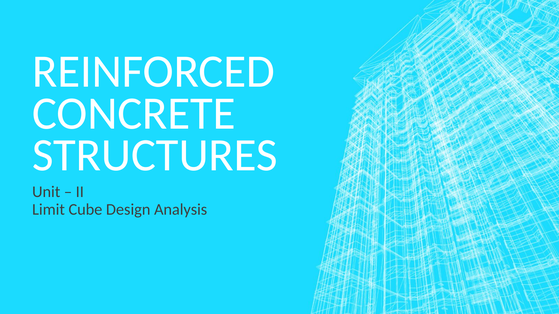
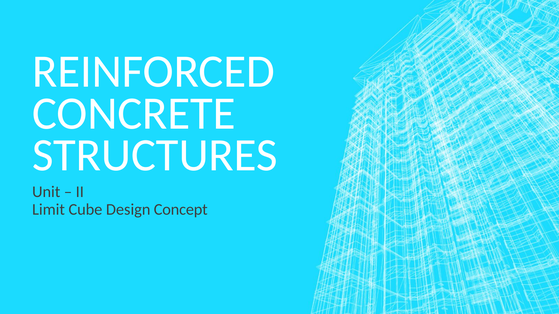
Analysis: Analysis -> Concept
